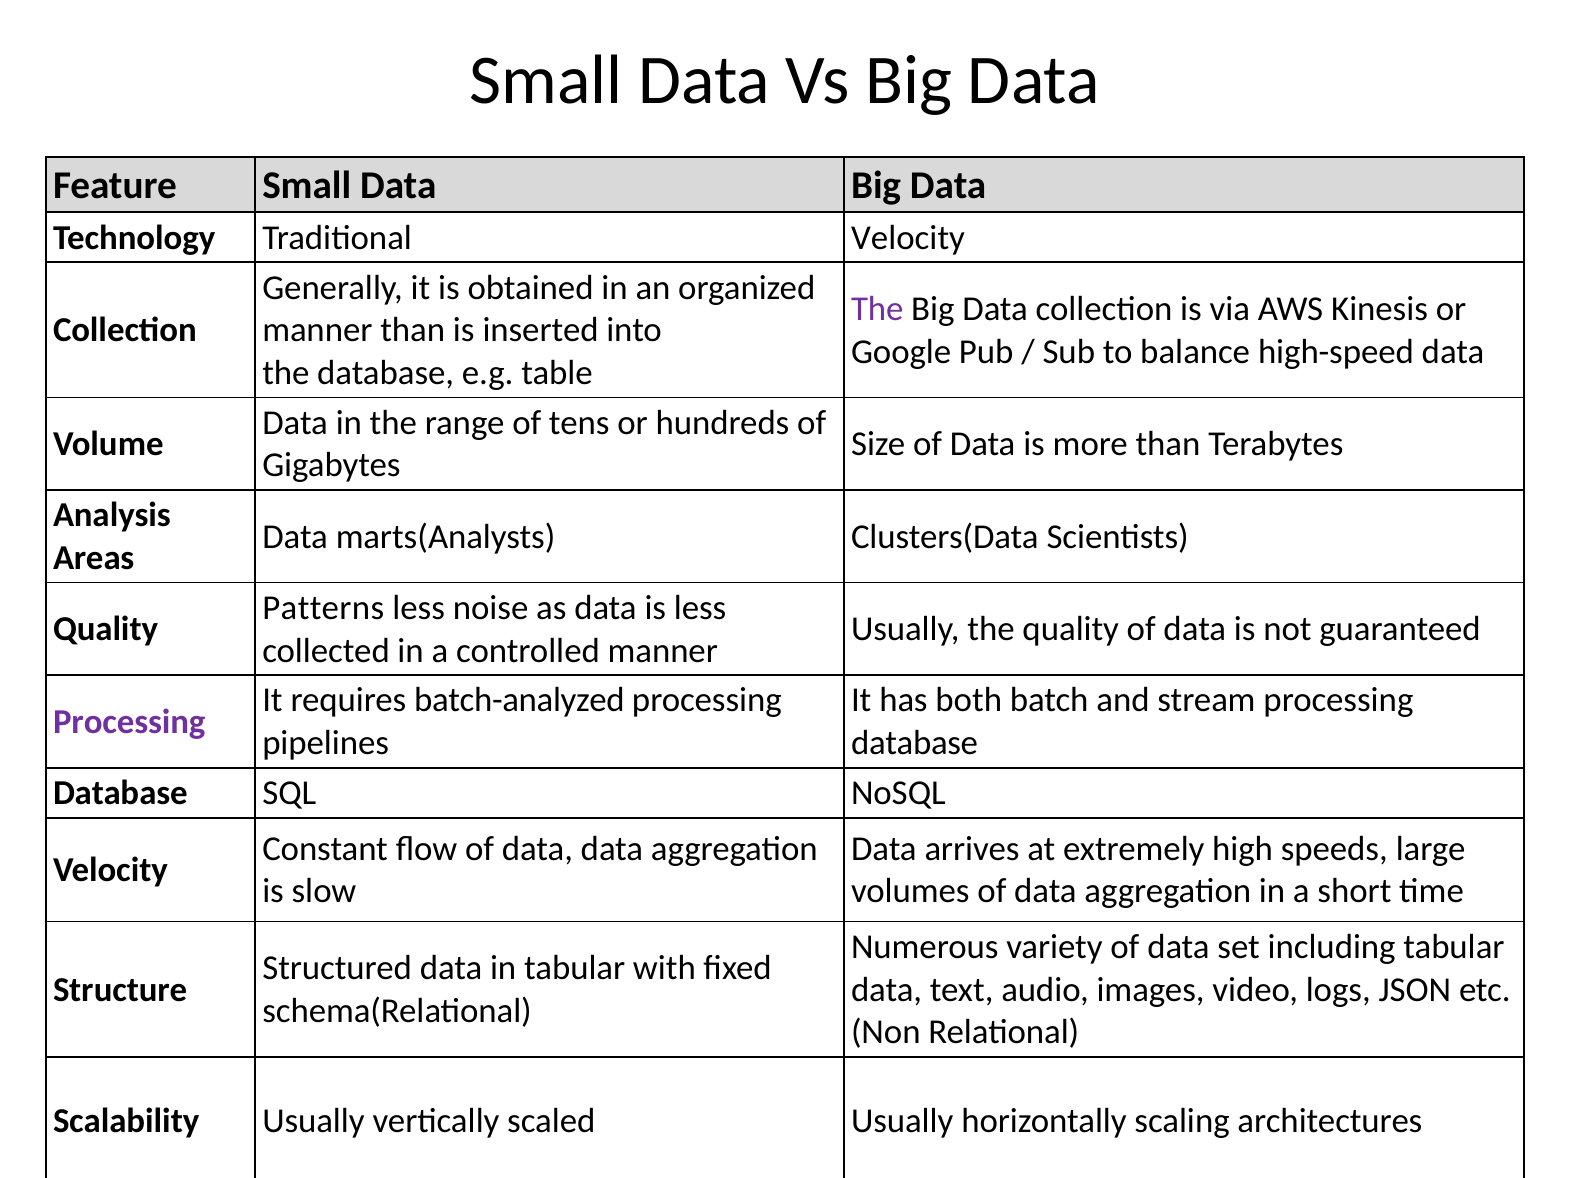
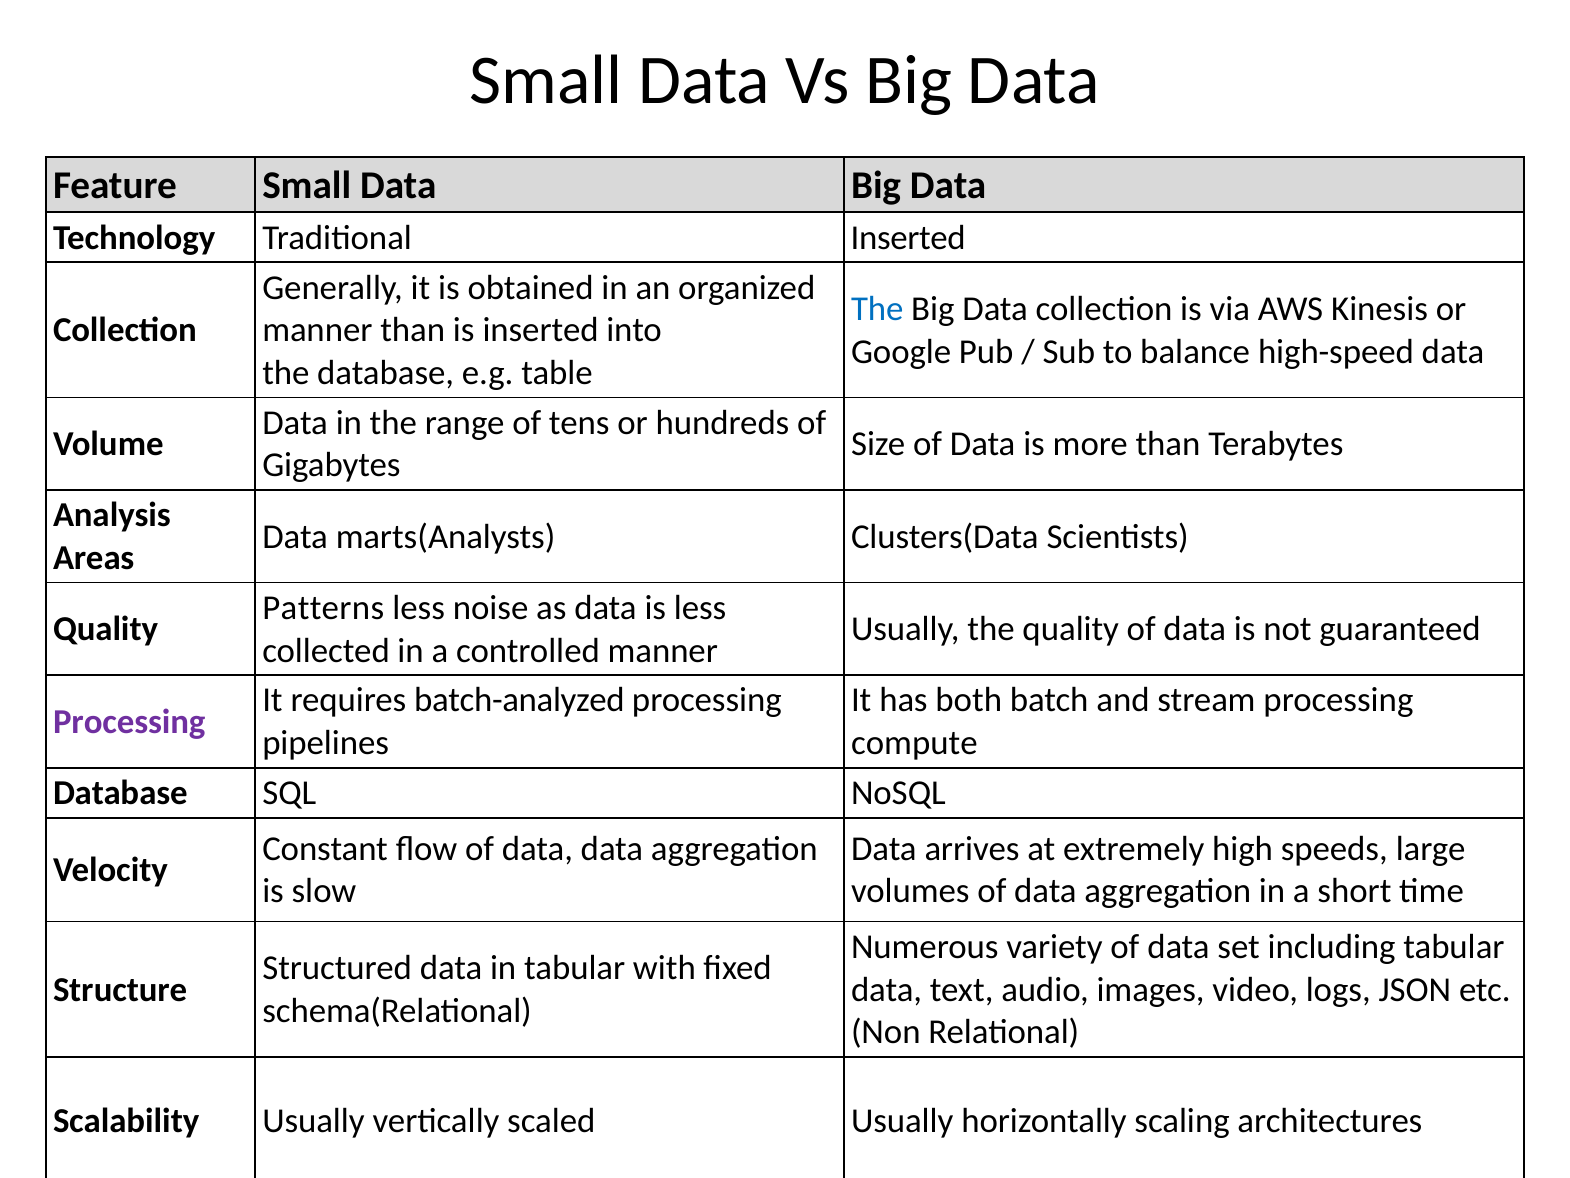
Traditional Velocity: Velocity -> Inserted
The at (877, 309) colour: purple -> blue
database at (915, 743): database -> compute
